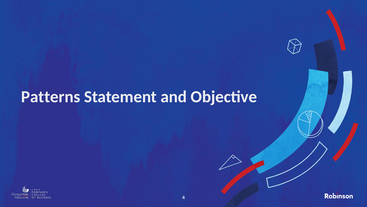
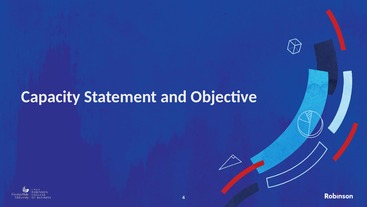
Patterns: Patterns -> Capacity
